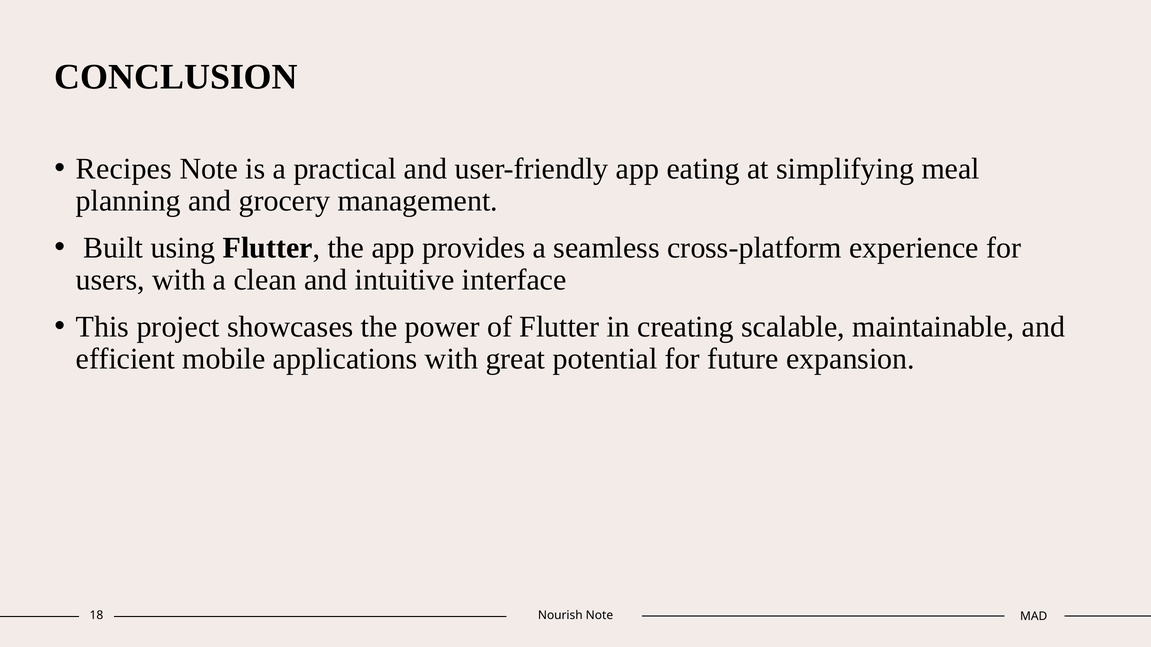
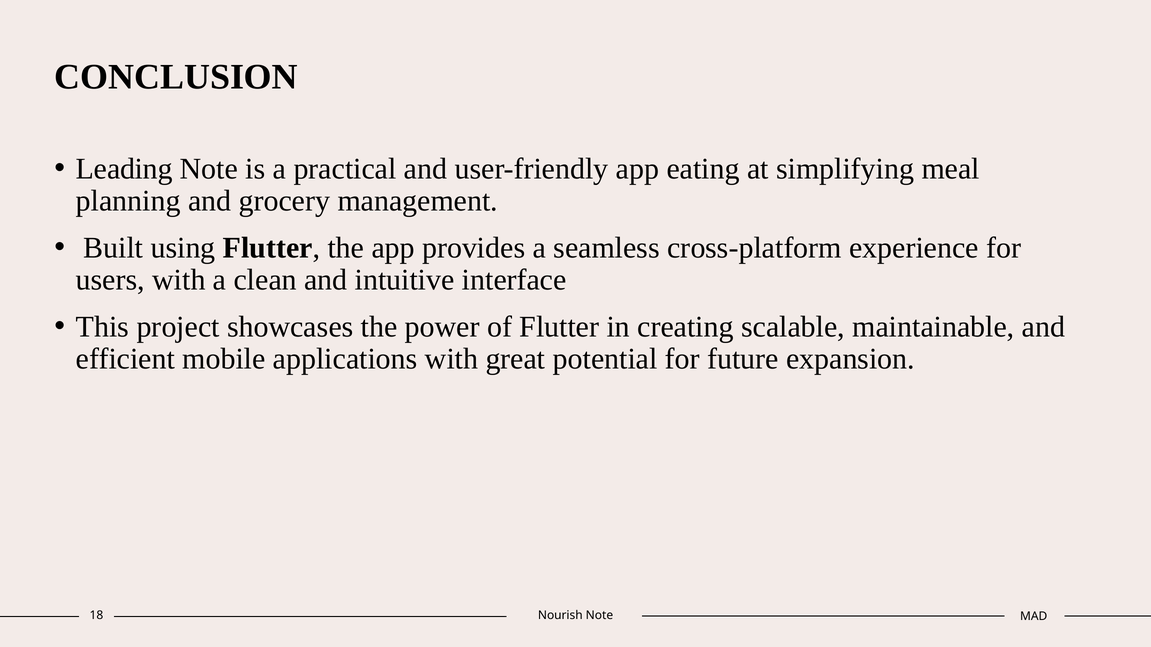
Recipes: Recipes -> Leading
